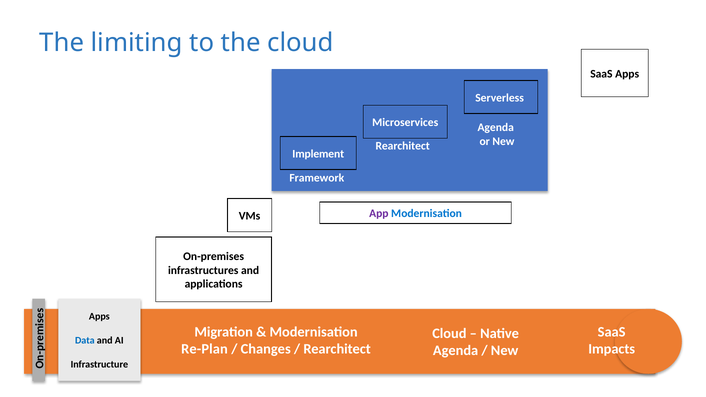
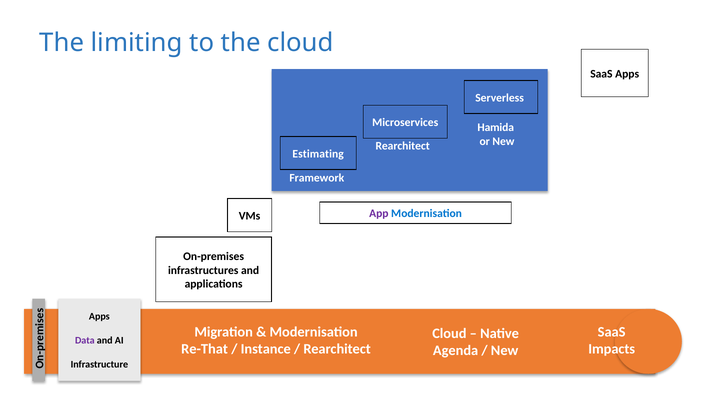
Agenda at (496, 127): Agenda -> Hamida
Implement: Implement -> Estimating
Data colour: blue -> purple
Re-Plan: Re-Plan -> Re-That
Changes: Changes -> Instance
